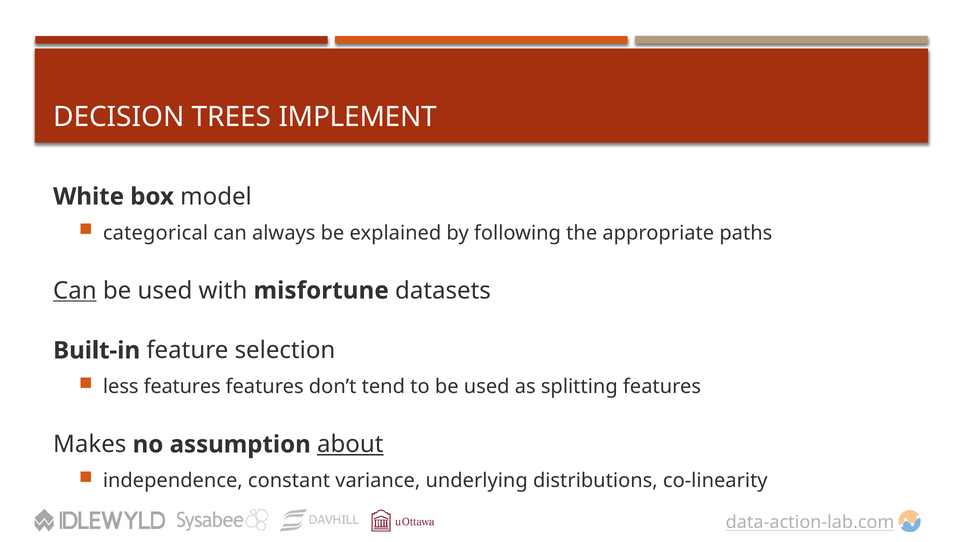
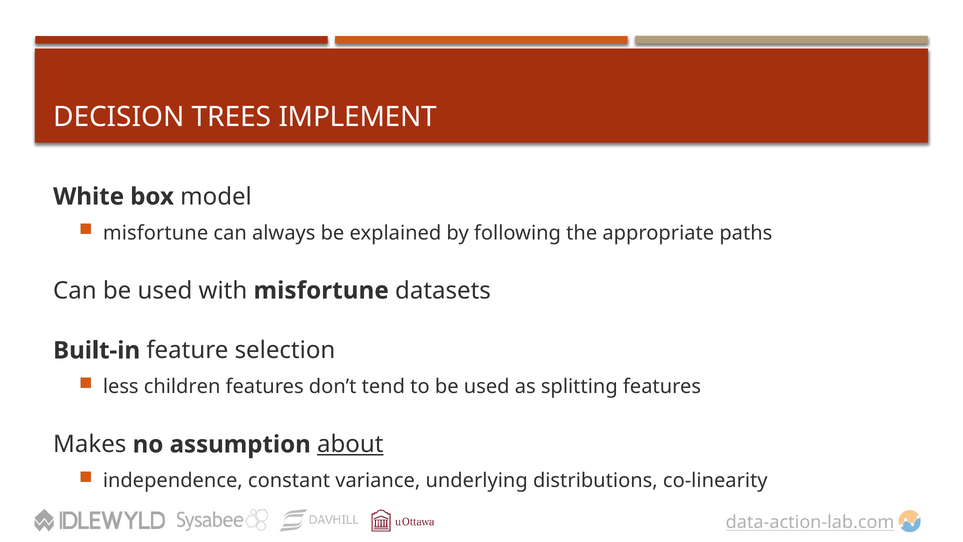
categorical at (156, 233): categorical -> misfortune
Can at (75, 290) underline: present -> none
less features: features -> children
